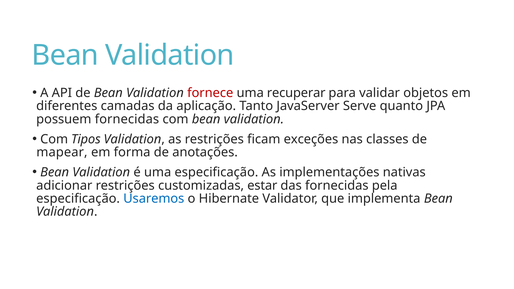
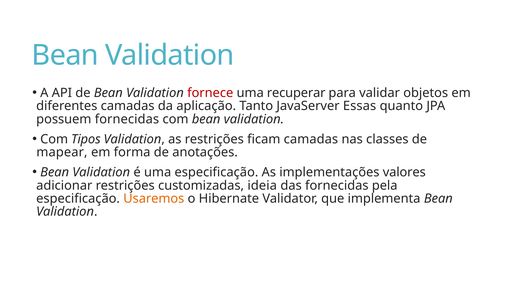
Serve: Serve -> Essas
ficam exceções: exceções -> camadas
nativas: nativas -> valores
estar: estar -> ideia
Usaremos colour: blue -> orange
